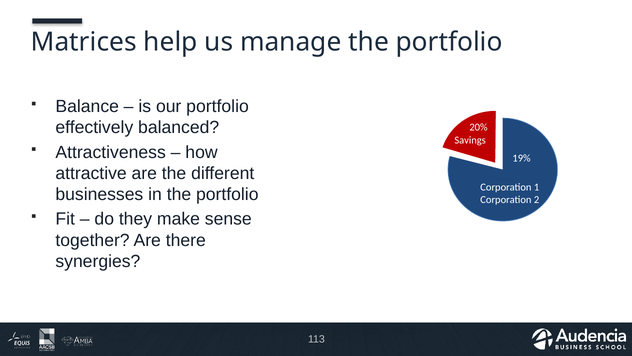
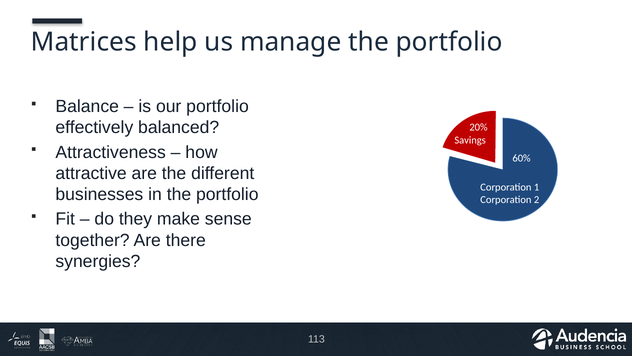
19%: 19% -> 60%
